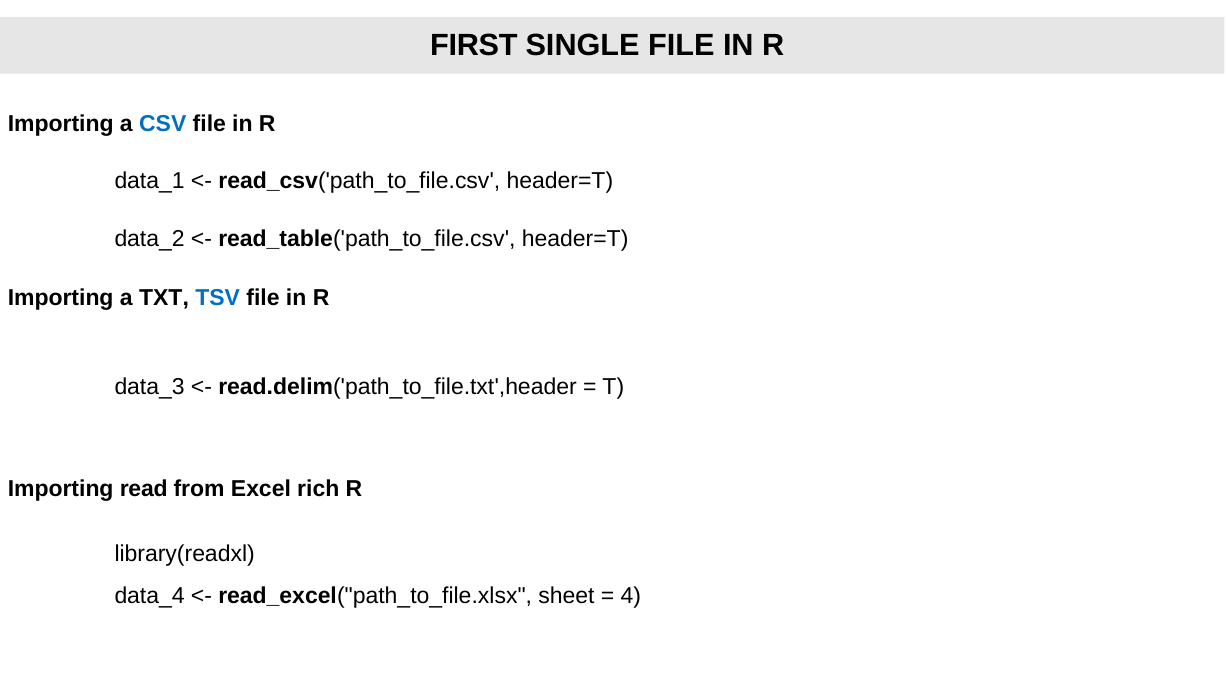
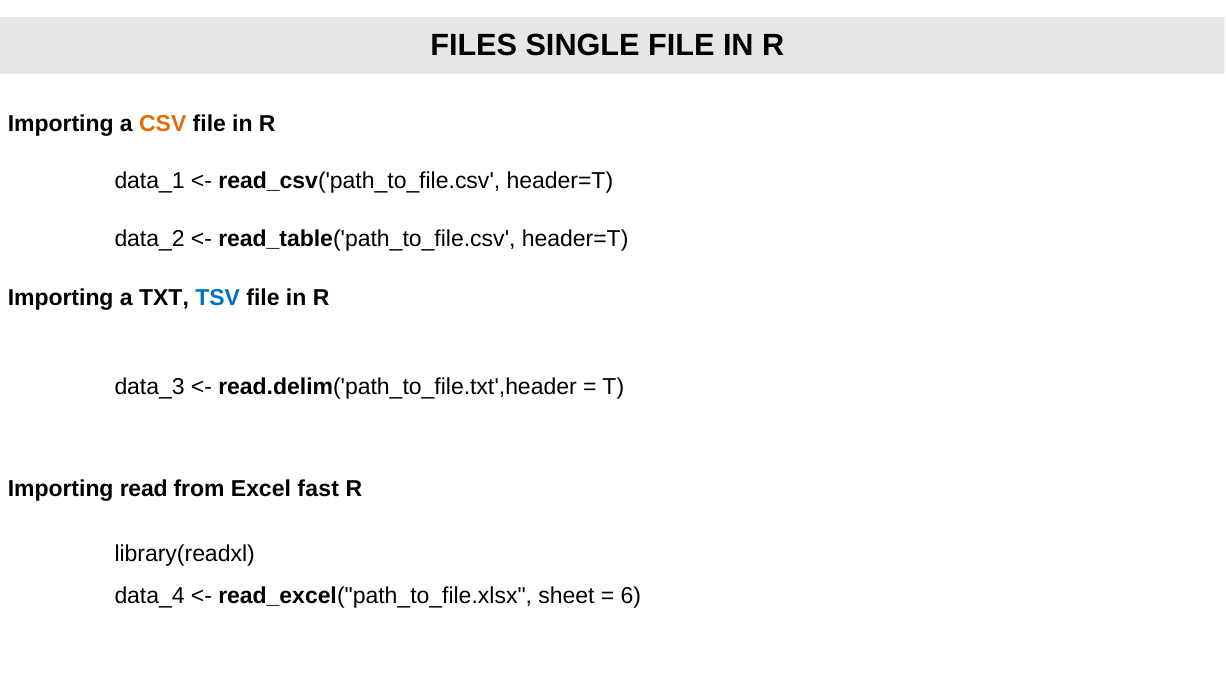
FIRST: FIRST -> FILES
CSV colour: blue -> orange
rich: rich -> fast
4: 4 -> 6
